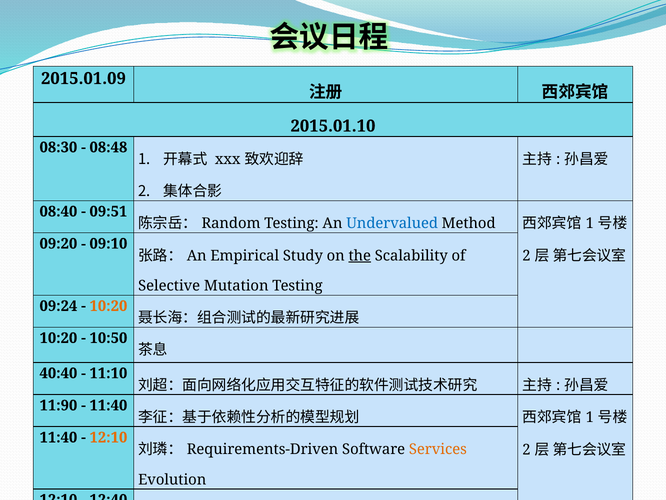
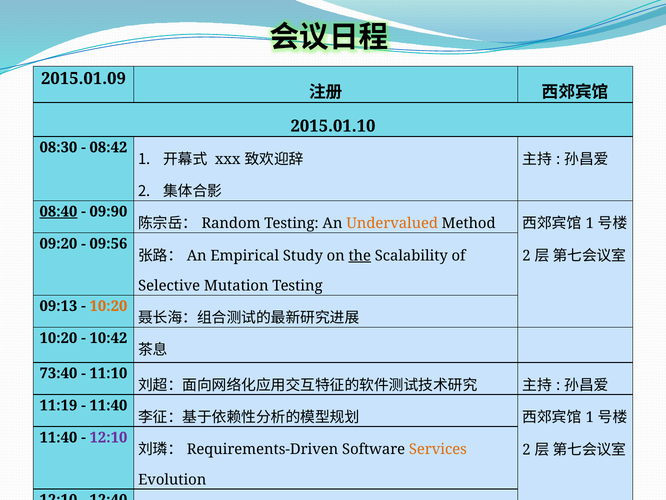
08:48: 08:48 -> 08:42
08:40 underline: none -> present
09:51: 09:51 -> 09:90
Undervalued colour: blue -> orange
09:10: 09:10 -> 09:56
09:24: 09:24 -> 09:13
10:50: 10:50 -> 10:42
40:40: 40:40 -> 73:40
11:90: 11:90 -> 11:19
12:10 at (108, 437) colour: orange -> purple
